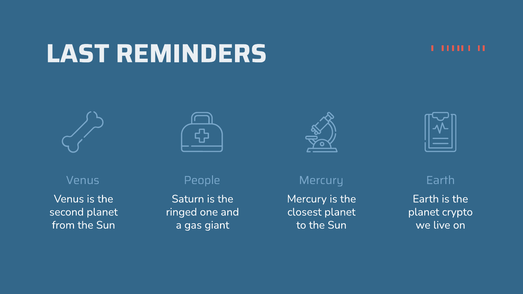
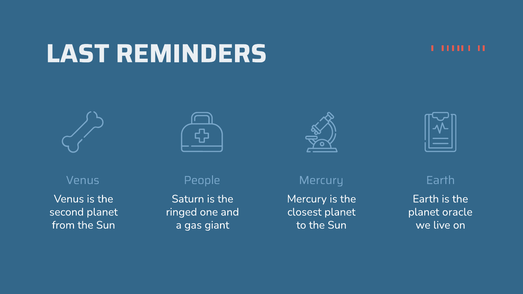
crypto: crypto -> oracle
